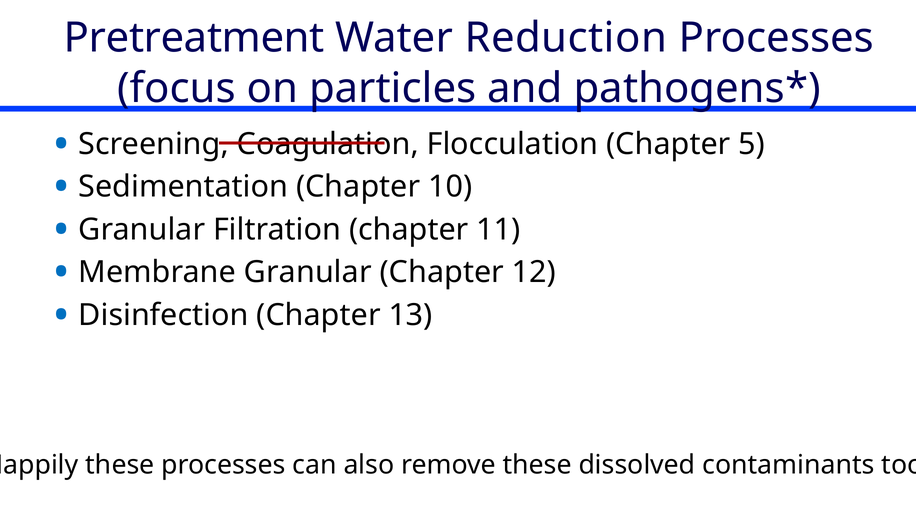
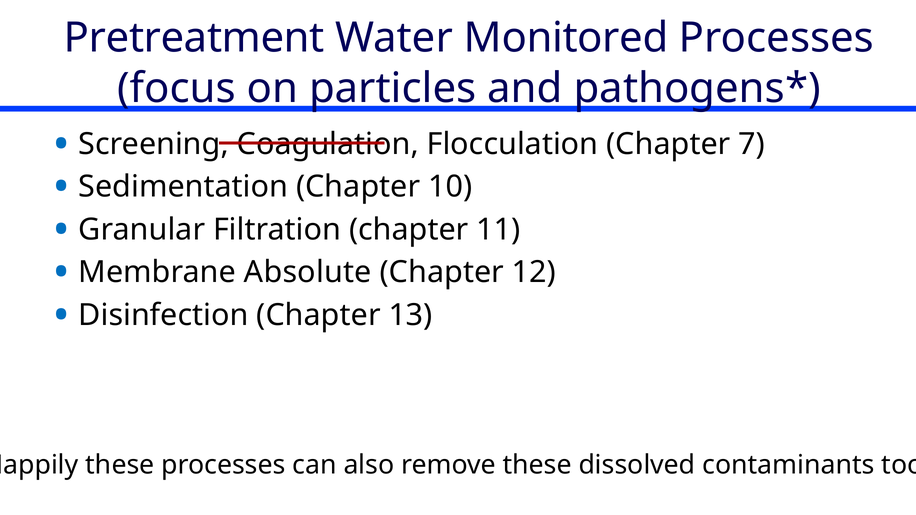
Reduction: Reduction -> Monitored
5: 5 -> 7
Membrane Granular: Granular -> Absolute
